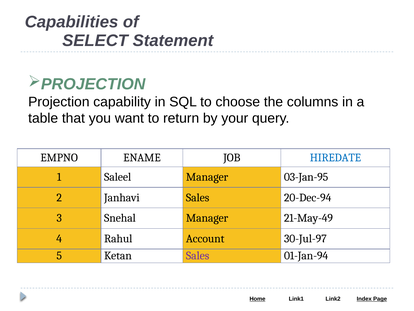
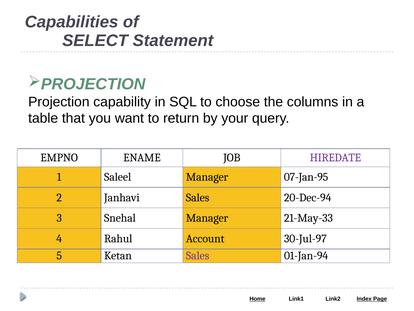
HIREDATE colour: blue -> purple
03-Jan-95: 03-Jan-95 -> 07-Jan-95
21-May-49: 21-May-49 -> 21-May-33
